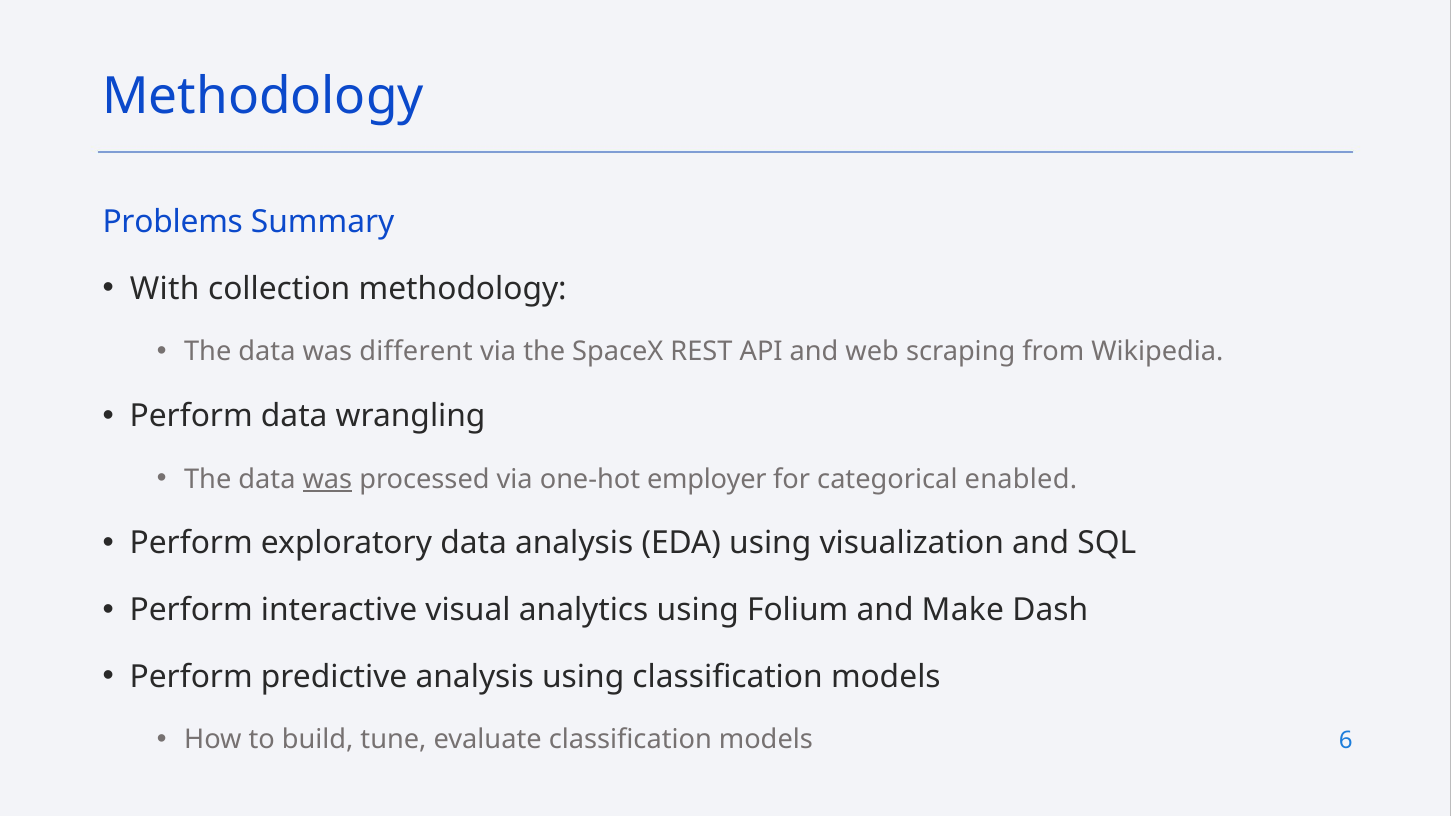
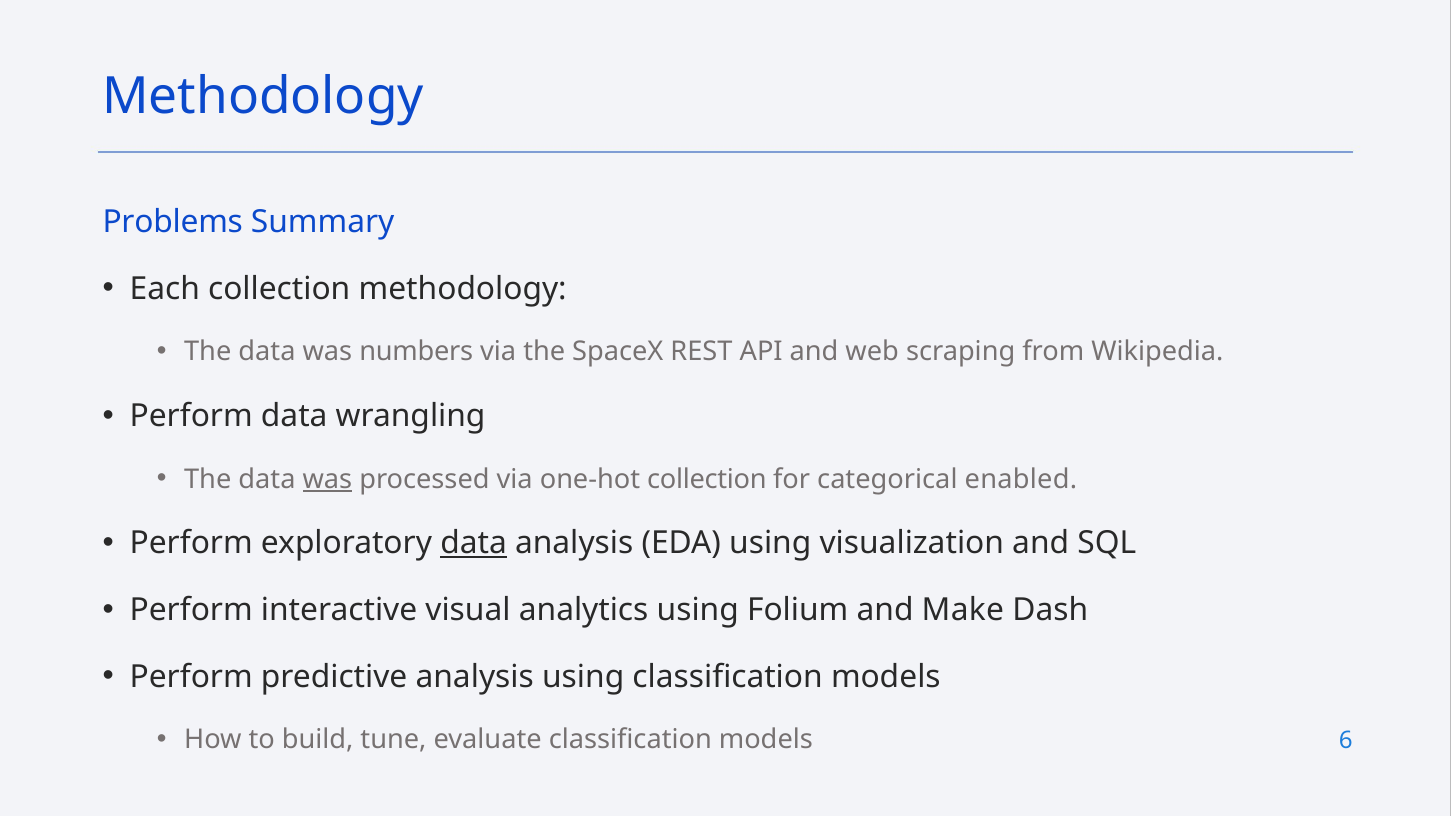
With: With -> Each
different: different -> numbers
one-hot employer: employer -> collection
data at (474, 544) underline: none -> present
